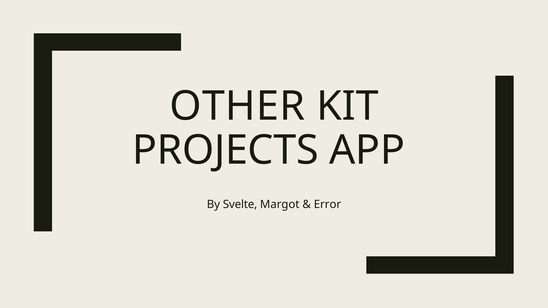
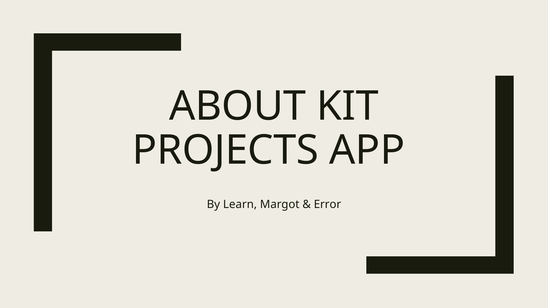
OTHER: OTHER -> ABOUT
Svelte: Svelte -> Learn
